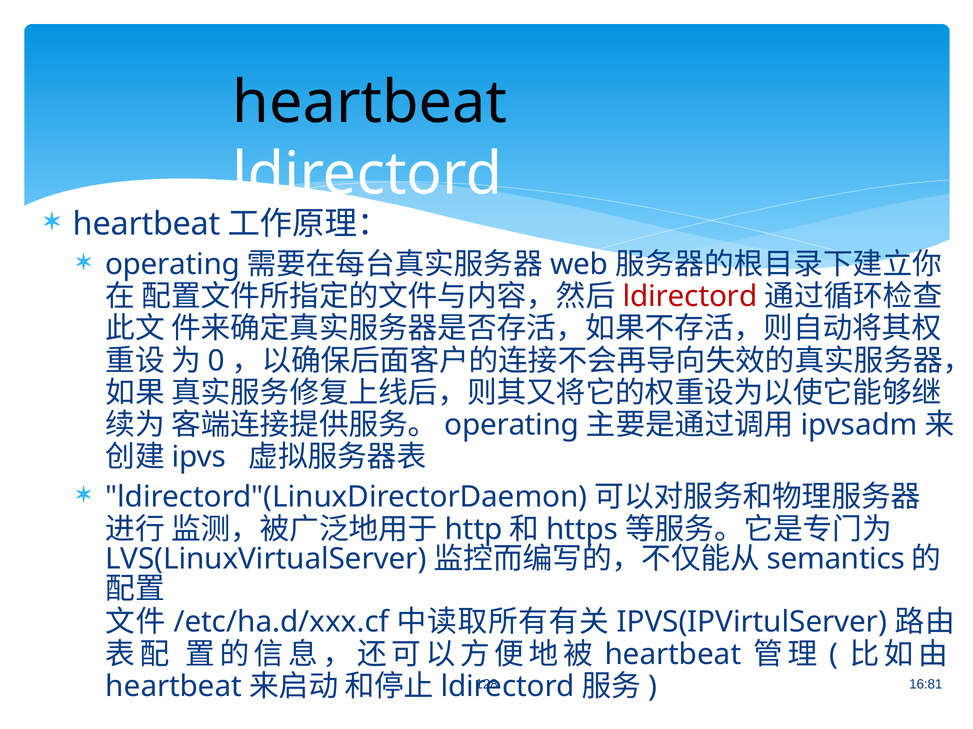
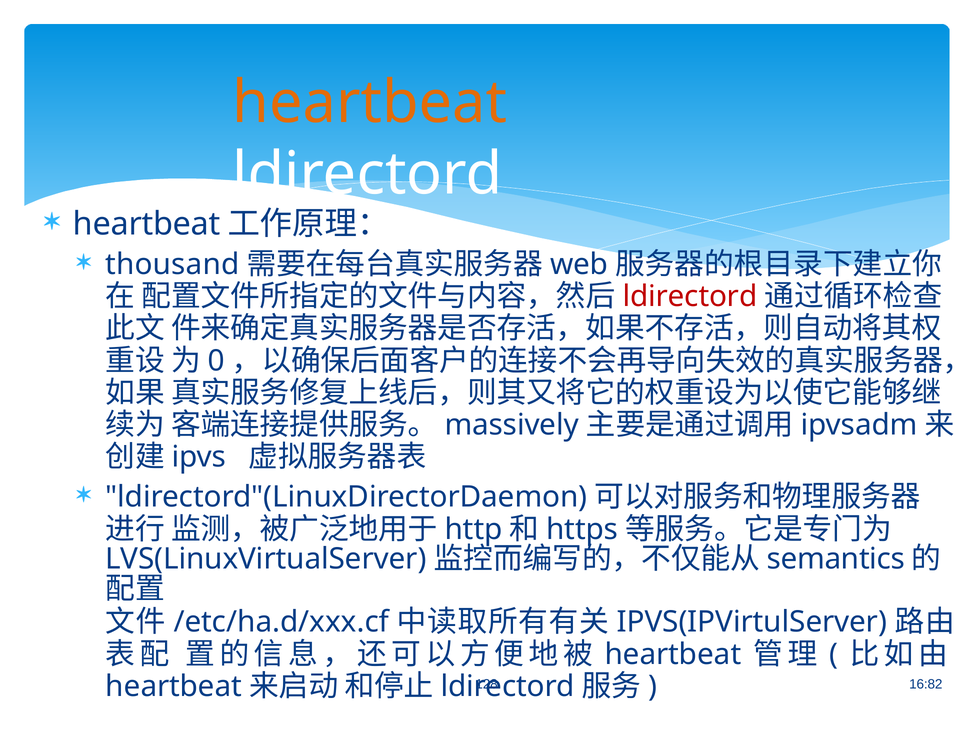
heartbeat at (370, 103) colour: black -> orange
operating at (173, 265): operating -> thousand
operating at (512, 425): operating -> massively
16:81: 16:81 -> 16:82
